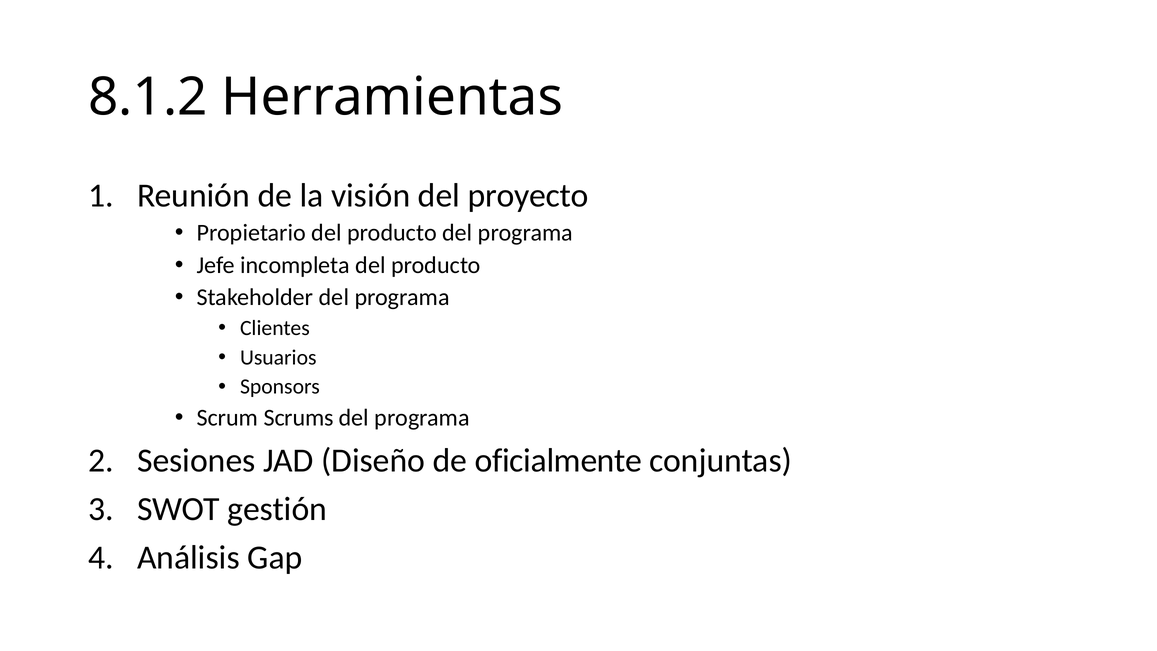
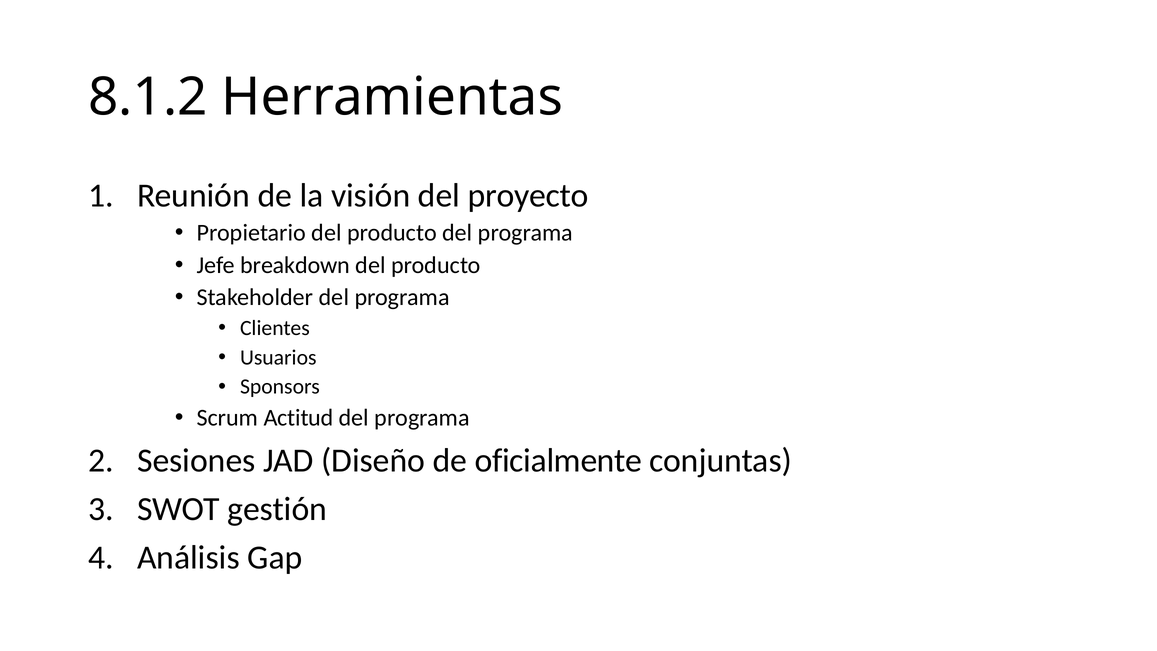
incompleta: incompleta -> breakdown
Scrums: Scrums -> Actitud
